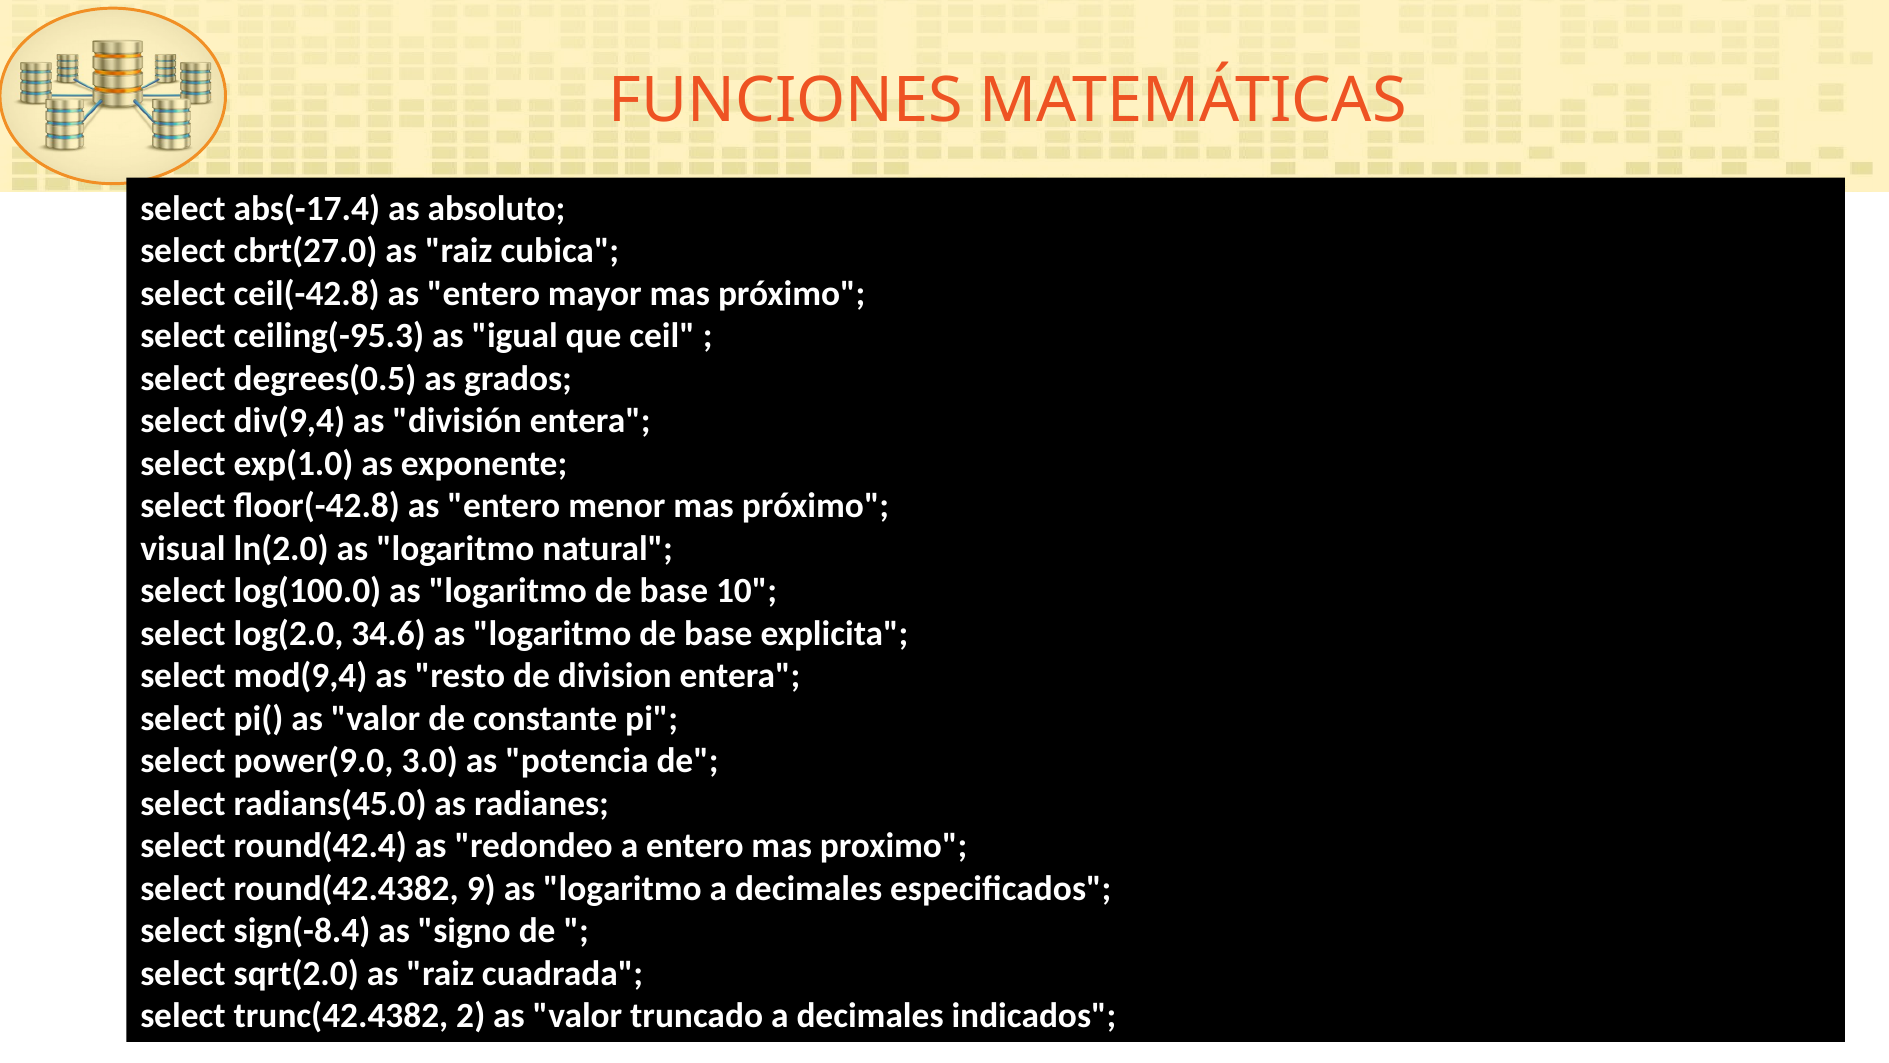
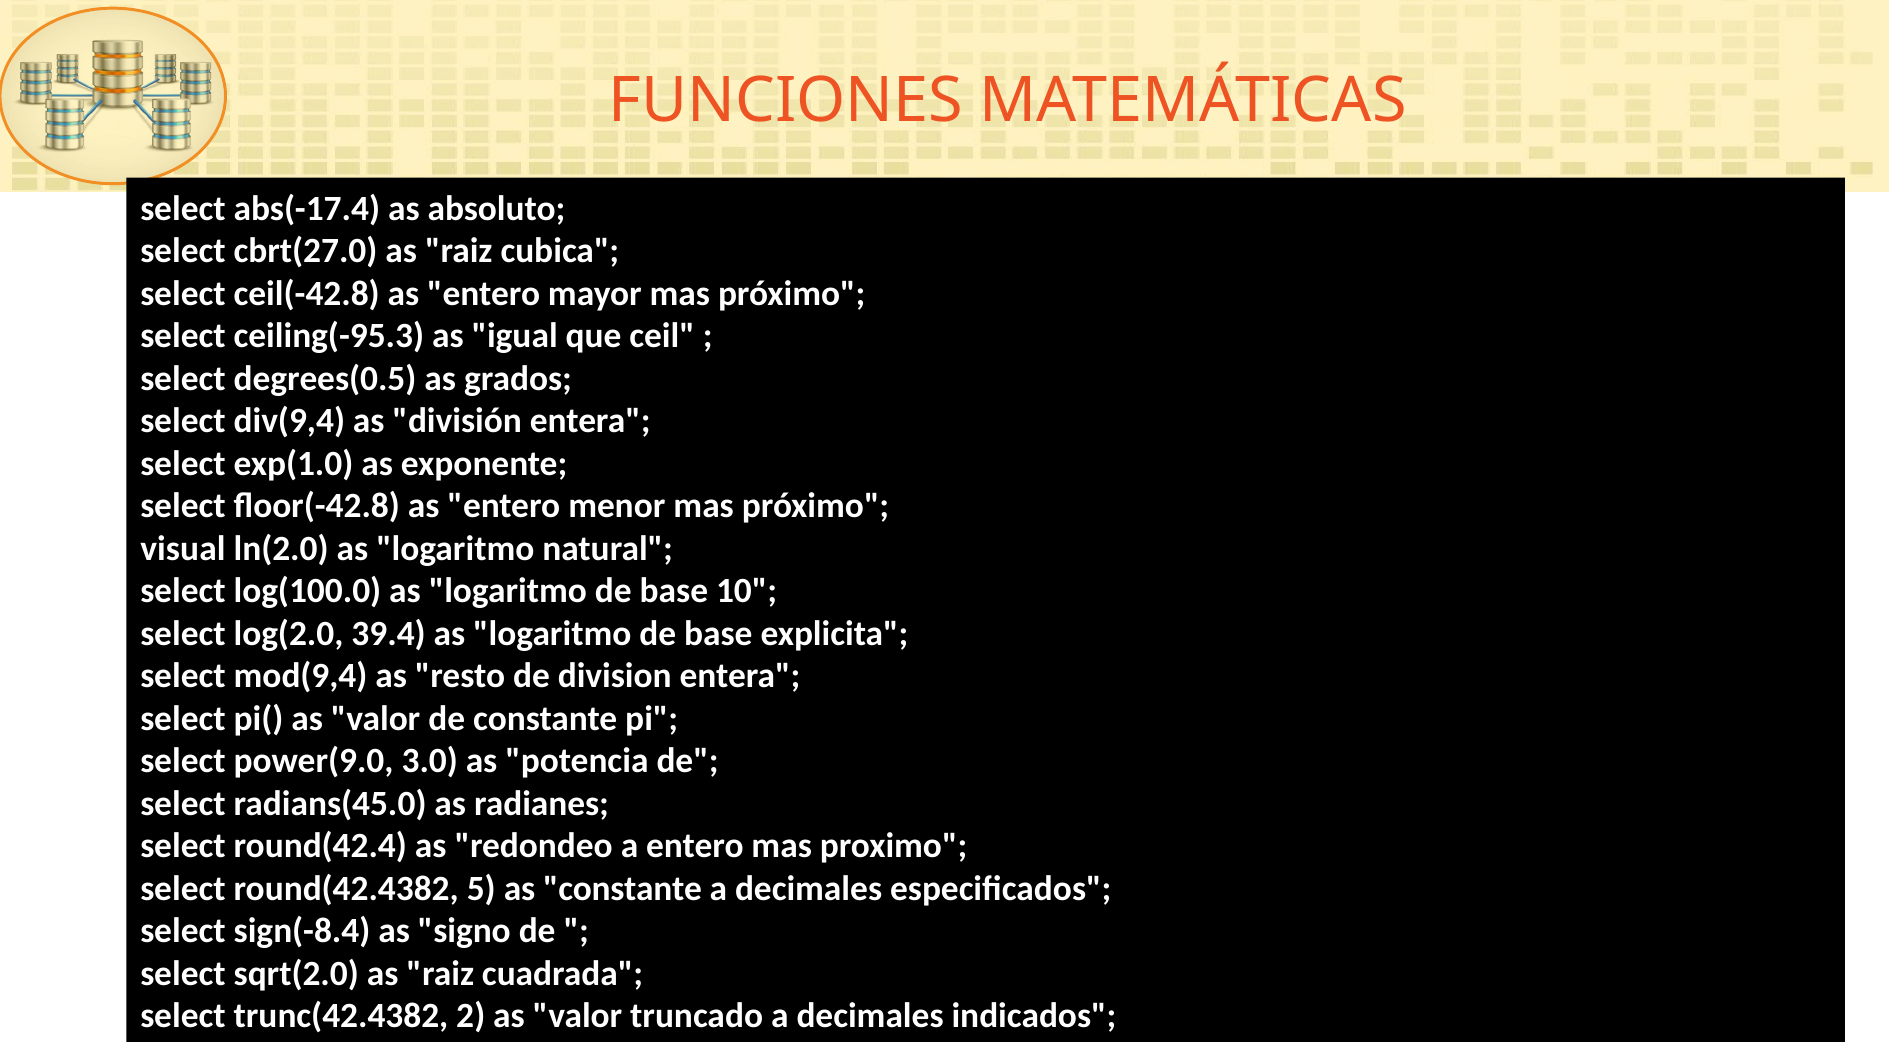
34.6: 34.6 -> 39.4
9: 9 -> 5
logaritmo at (622, 888): logaritmo -> constante
